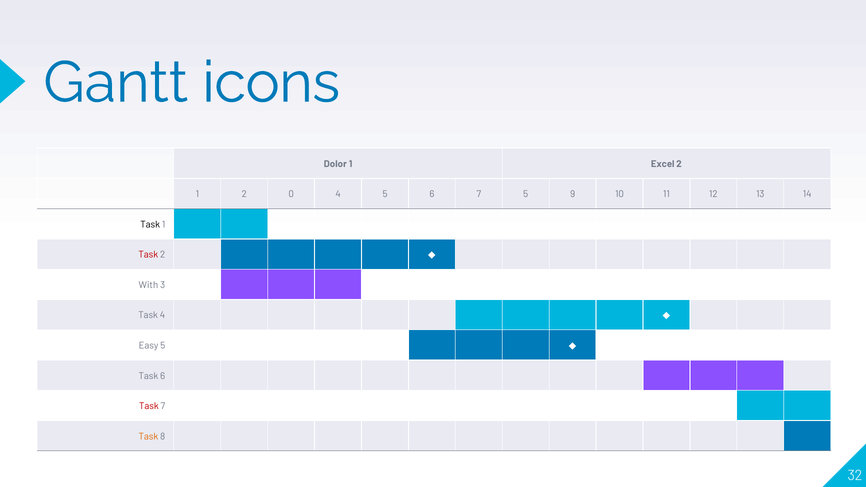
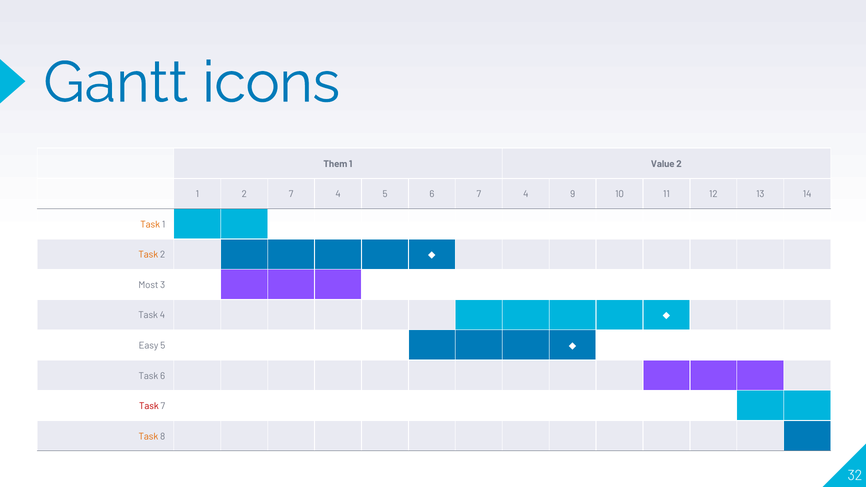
Dolor: Dolor -> Them
Excel: Excel -> Value
2 0: 0 -> 7
6 7 5: 5 -> 4
Task at (150, 225) colour: black -> orange
Task at (148, 255) colour: red -> orange
With: With -> Most
